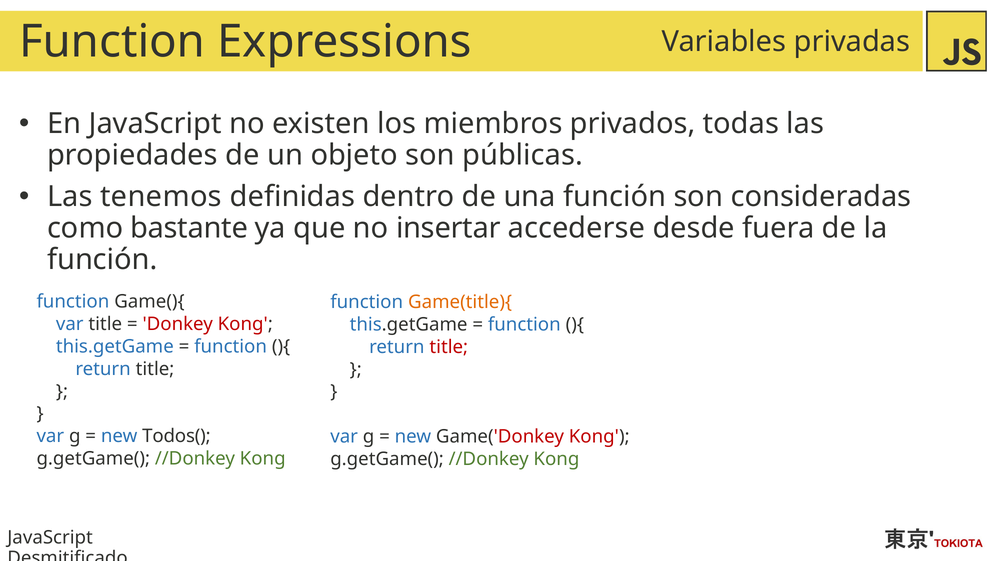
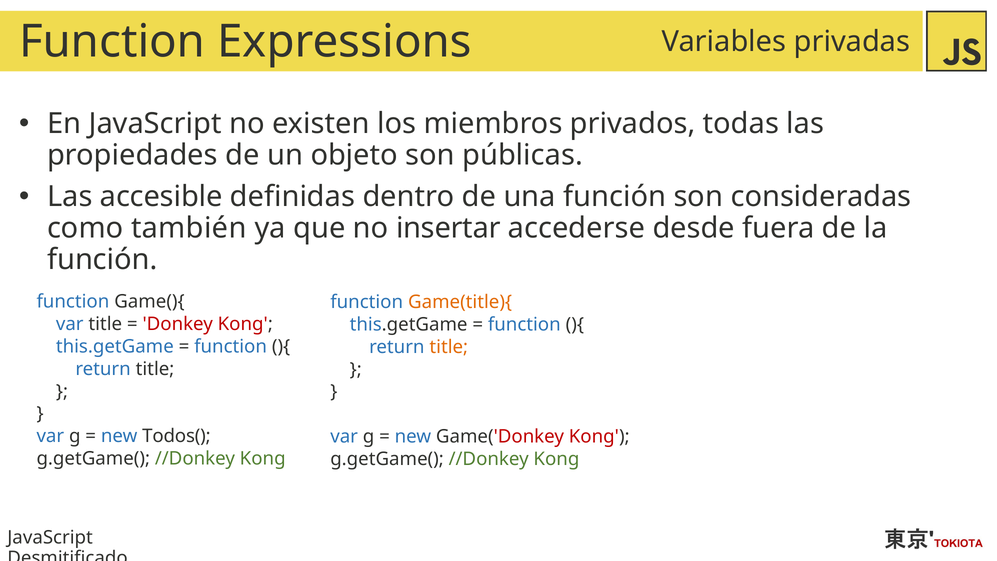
tenemos: tenemos -> accesible
bastante: bastante -> también
title at (449, 347) colour: red -> orange
